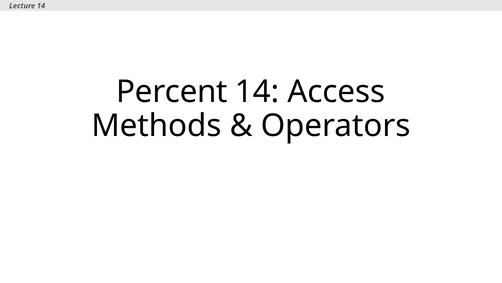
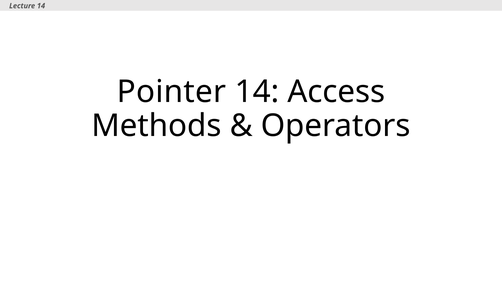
Percent: Percent -> Pointer
